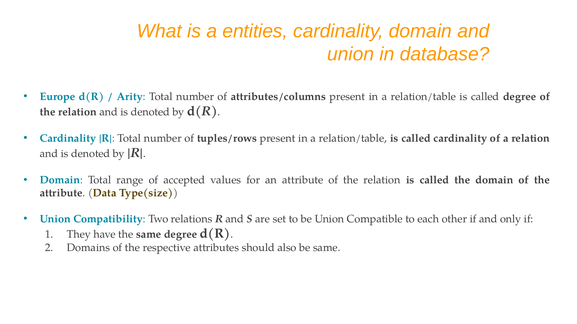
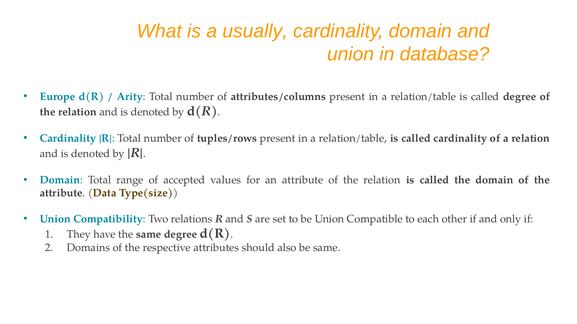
entities: entities -> usually
